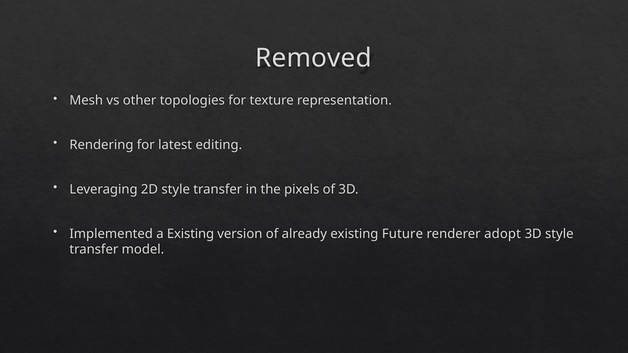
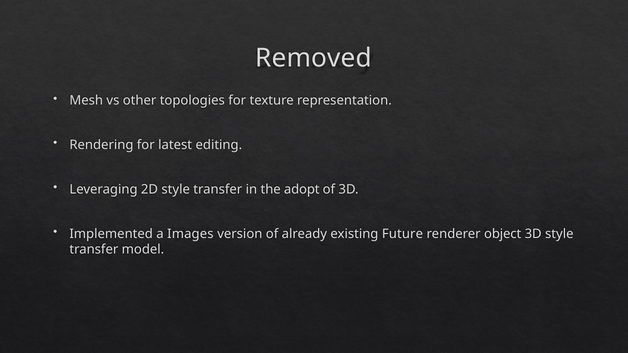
pixels: pixels -> adopt
a Existing: Existing -> Images
adopt: adopt -> object
